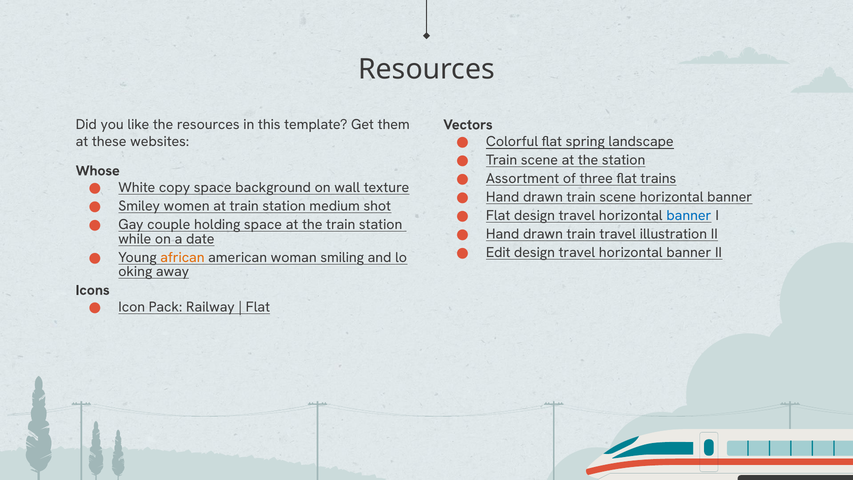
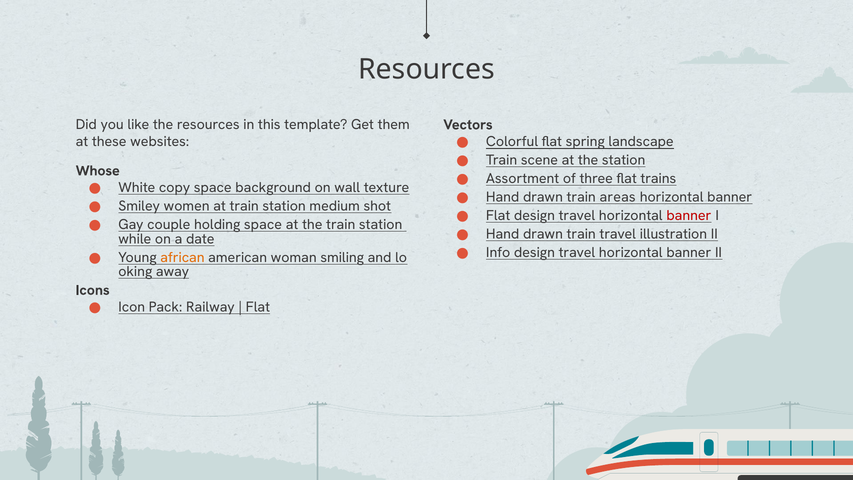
drawn train scene: scene -> areas
banner at (689, 216) colour: blue -> red
Edit: Edit -> Info
